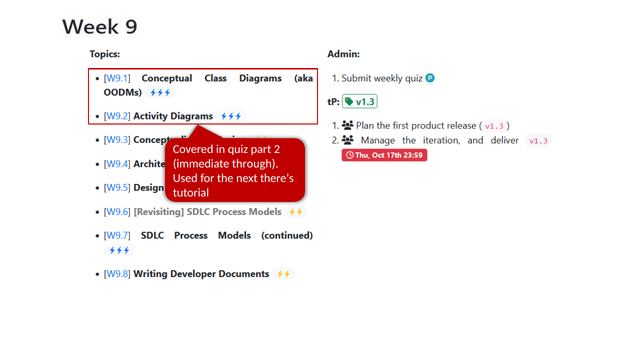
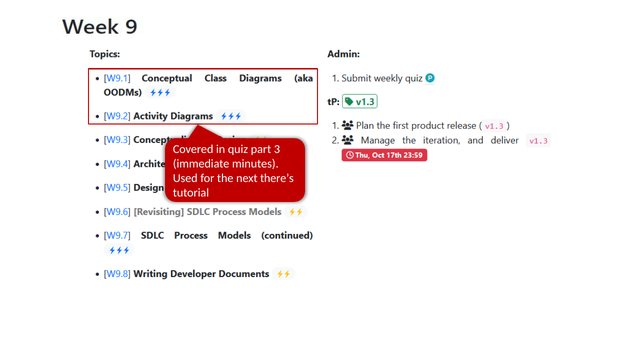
2: 2 -> 3
through: through -> minutes
